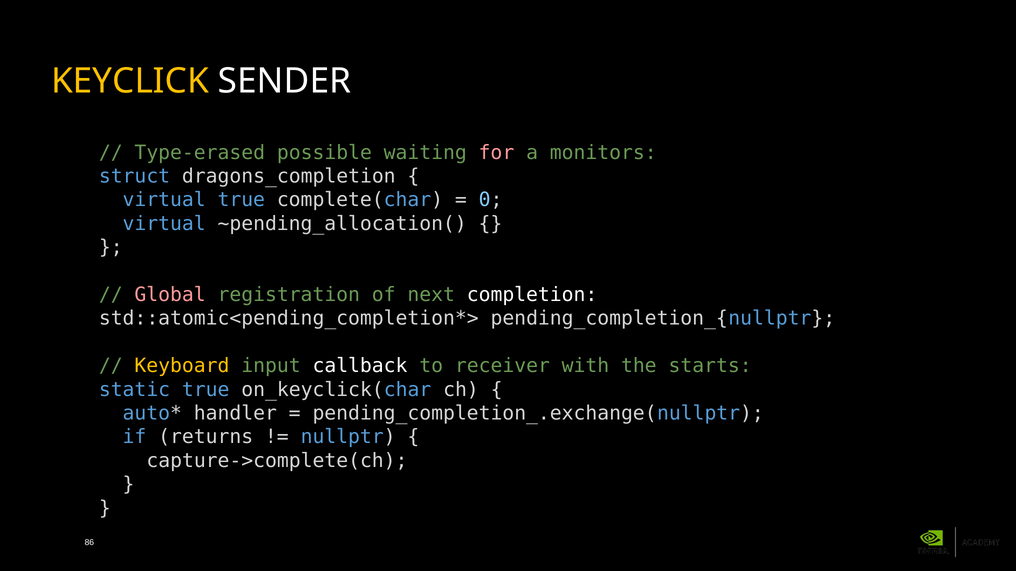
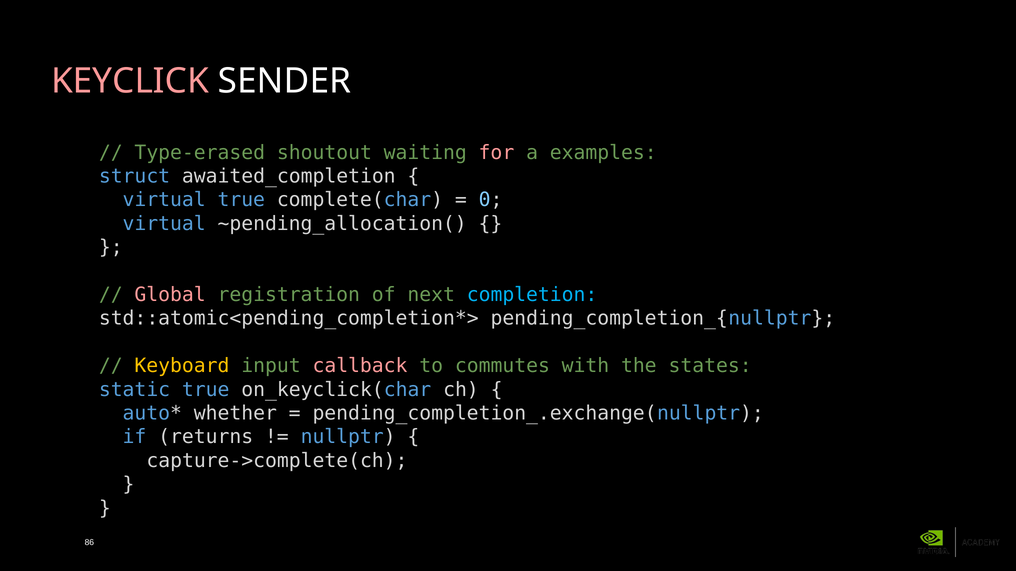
KEYCLICK colour: yellow -> pink
possible: possible -> shoutout
monitors: monitors -> examples
dragons_completion: dragons_completion -> awaited_completion
completion colour: white -> light blue
callback colour: white -> pink
receiver: receiver -> commutes
starts: starts -> states
handler: handler -> whether
